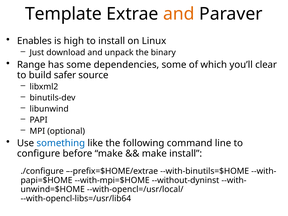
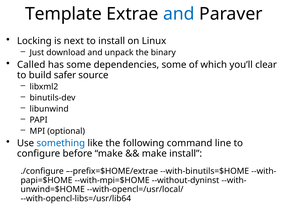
and at (179, 14) colour: orange -> blue
Enables: Enables -> Locking
high: high -> next
Range: Range -> Called
